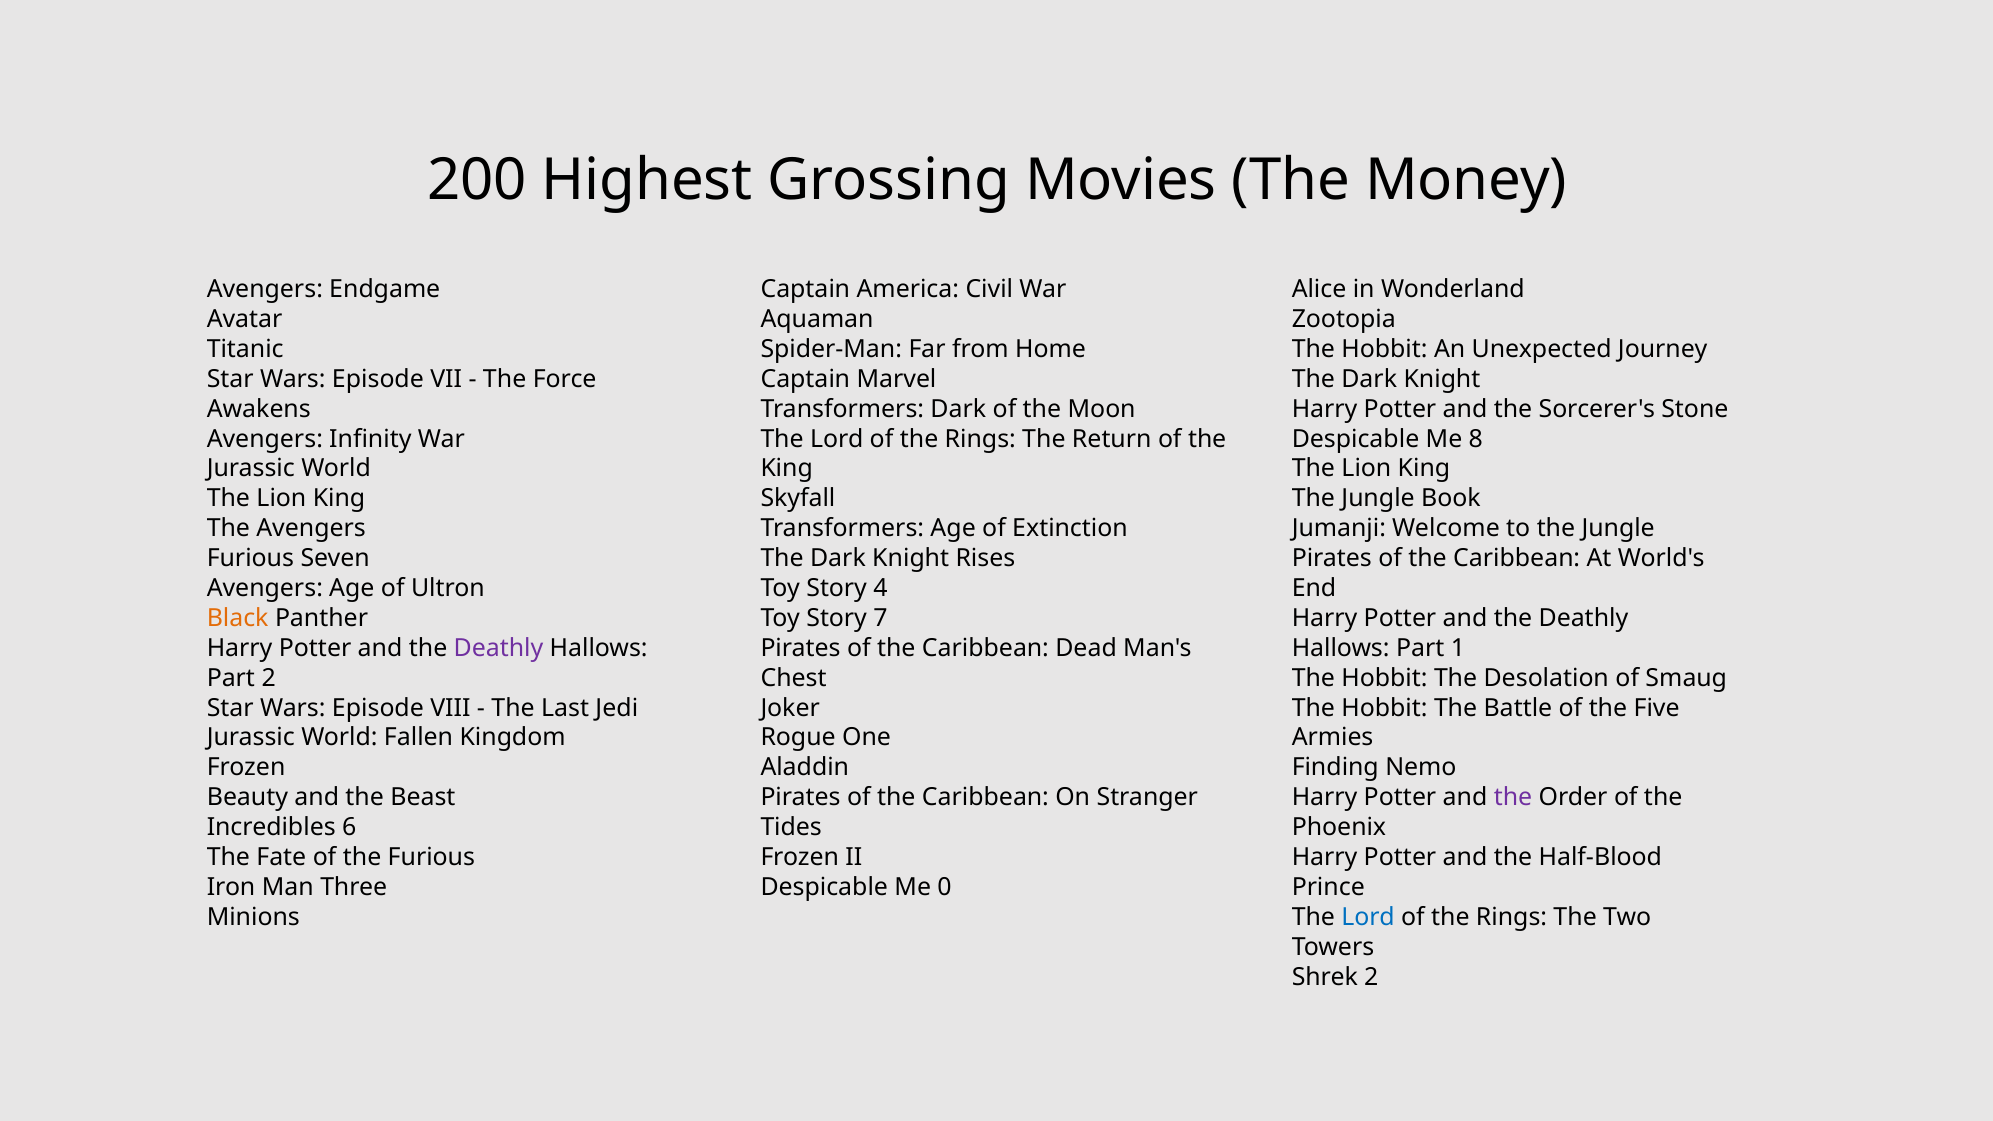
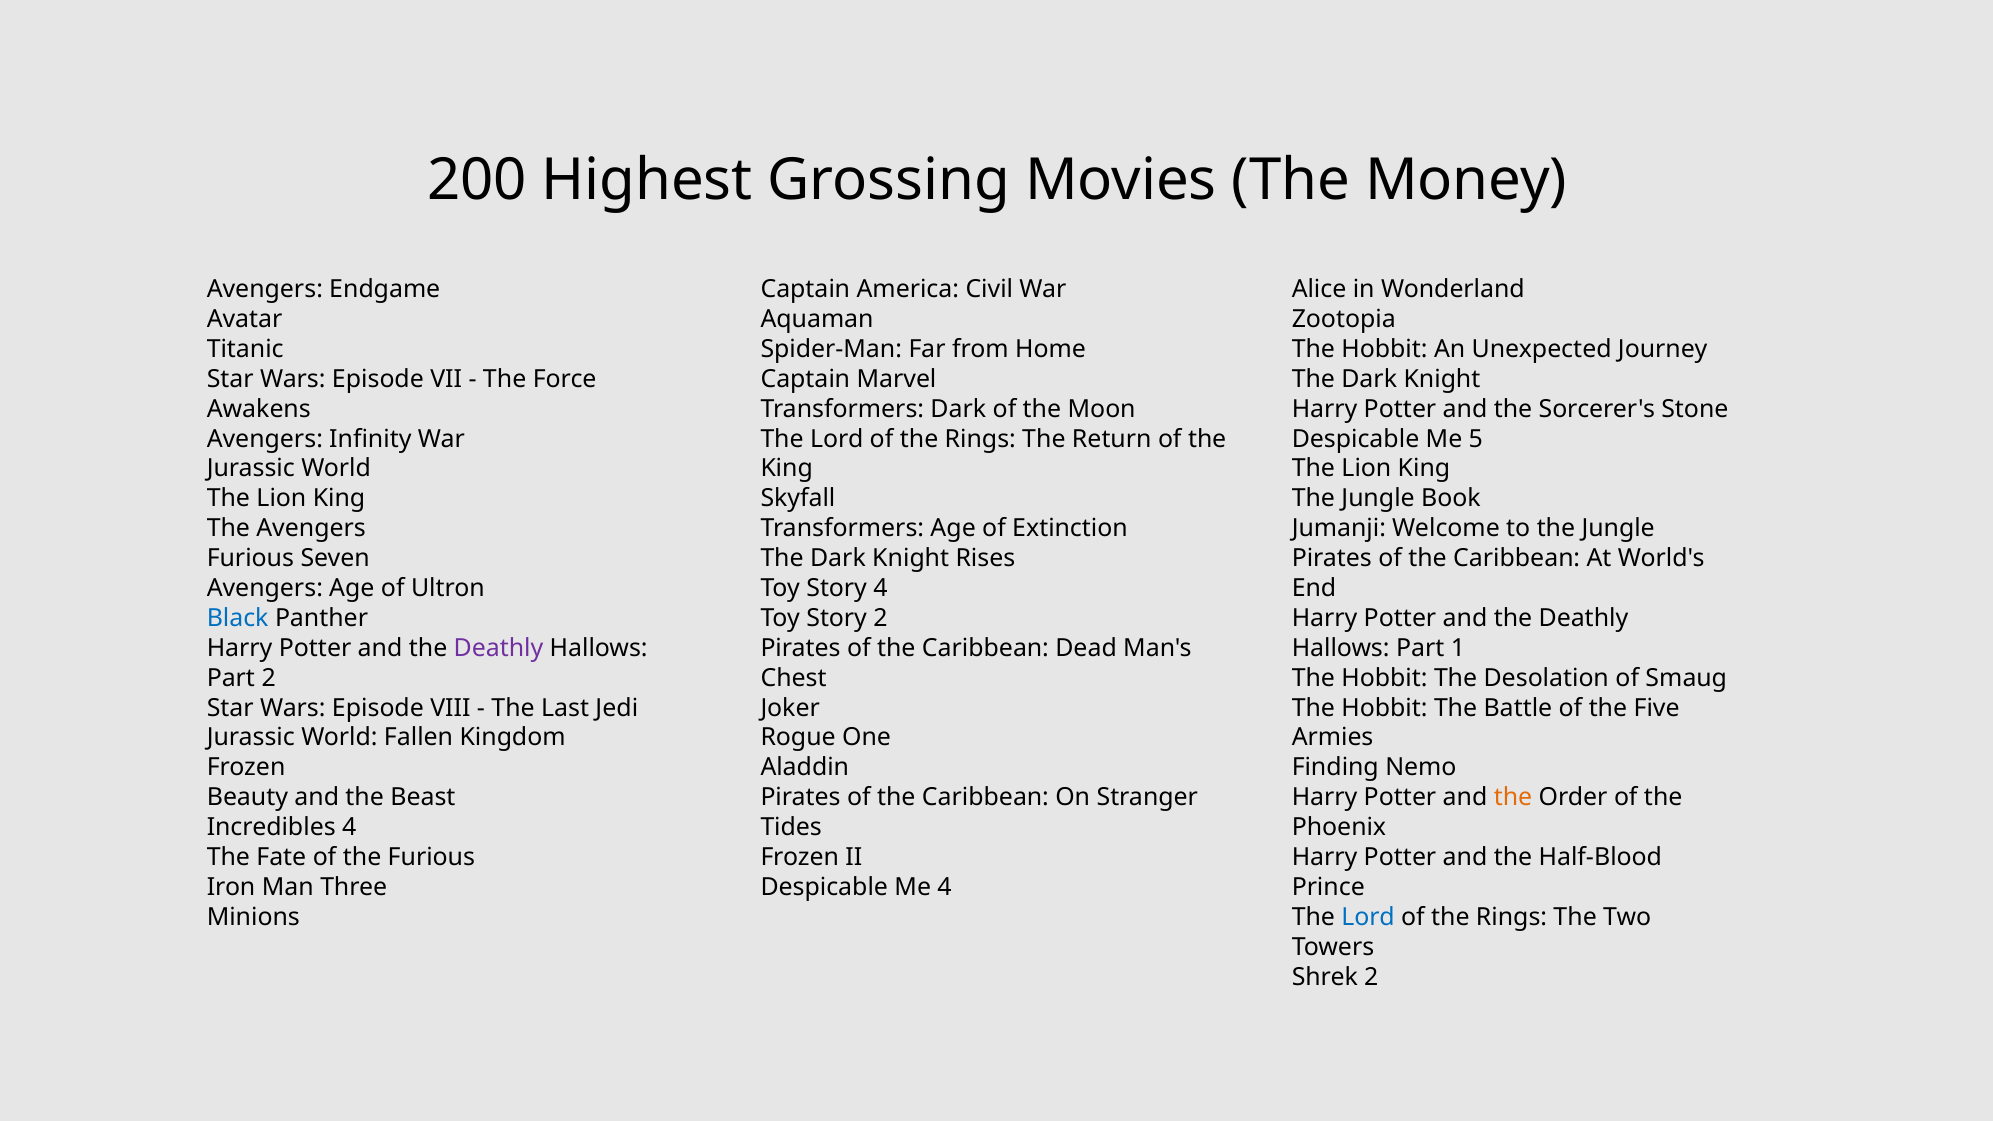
8: 8 -> 5
Black colour: orange -> blue
Story 7: 7 -> 2
the at (1513, 798) colour: purple -> orange
Incredibles 6: 6 -> 4
Me 0: 0 -> 4
